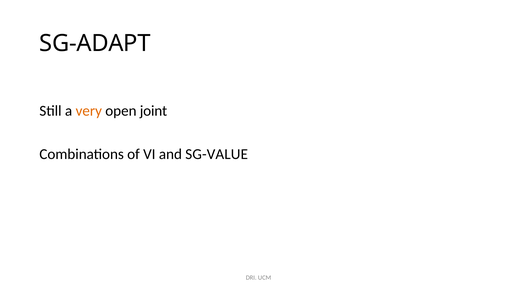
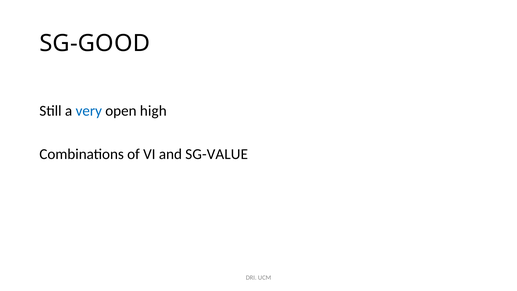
SG-ADAPT: SG-ADAPT -> SG-GOOD
very colour: orange -> blue
joint: joint -> high
